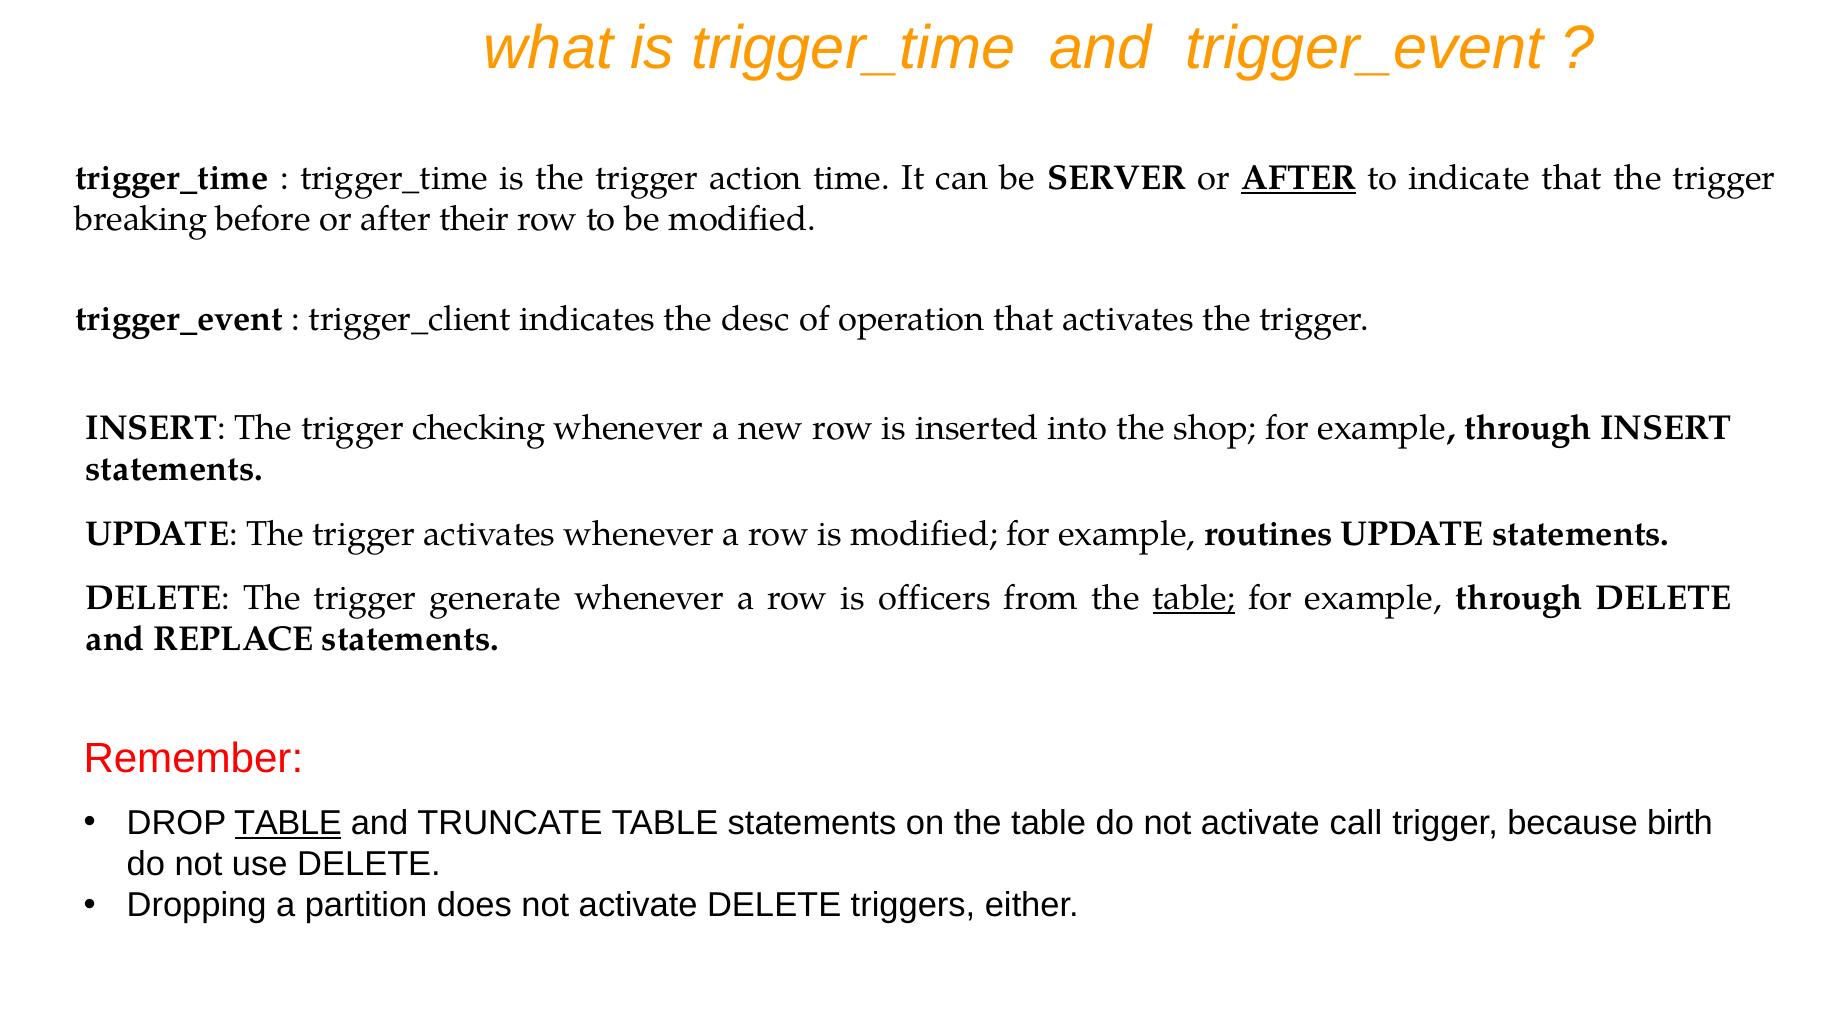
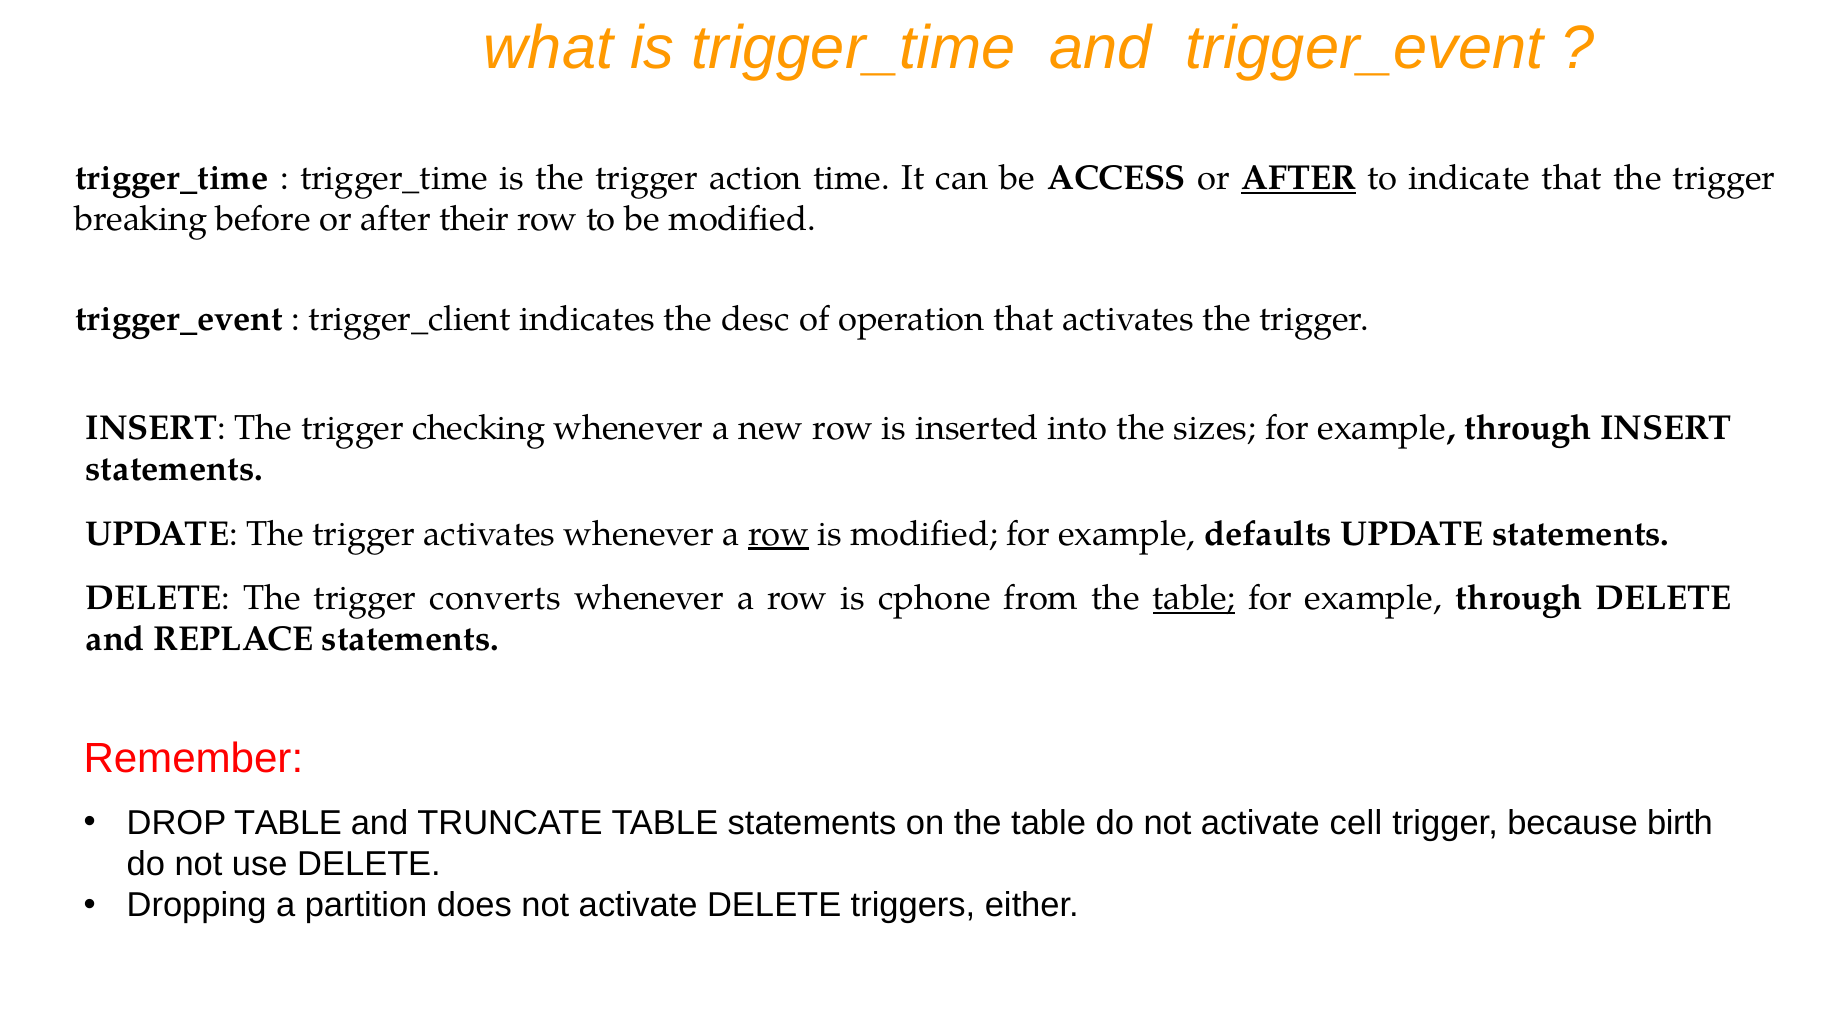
SERVER: SERVER -> ACCESS
shop: shop -> sizes
row at (779, 534) underline: none -> present
routines: routines -> defaults
generate: generate -> converts
officers: officers -> cphone
TABLE at (288, 823) underline: present -> none
call: call -> cell
